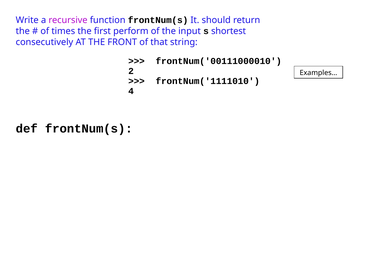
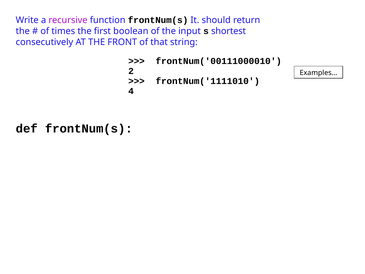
perform: perform -> boolean
